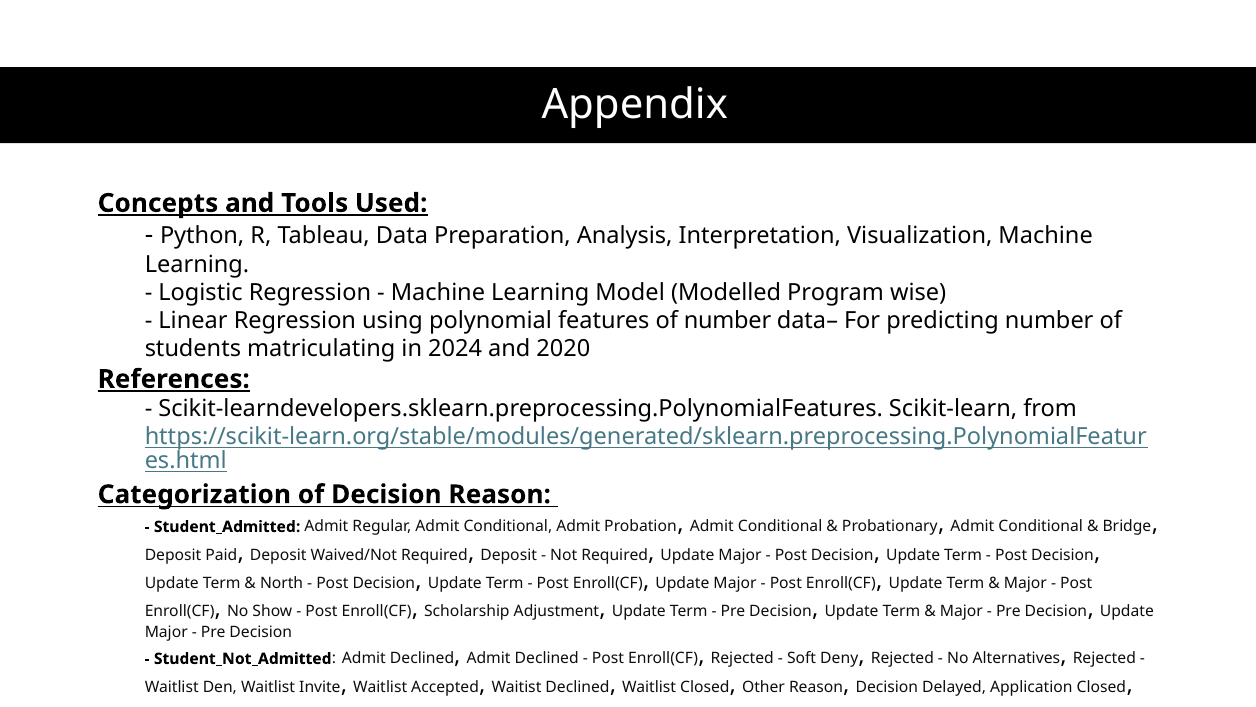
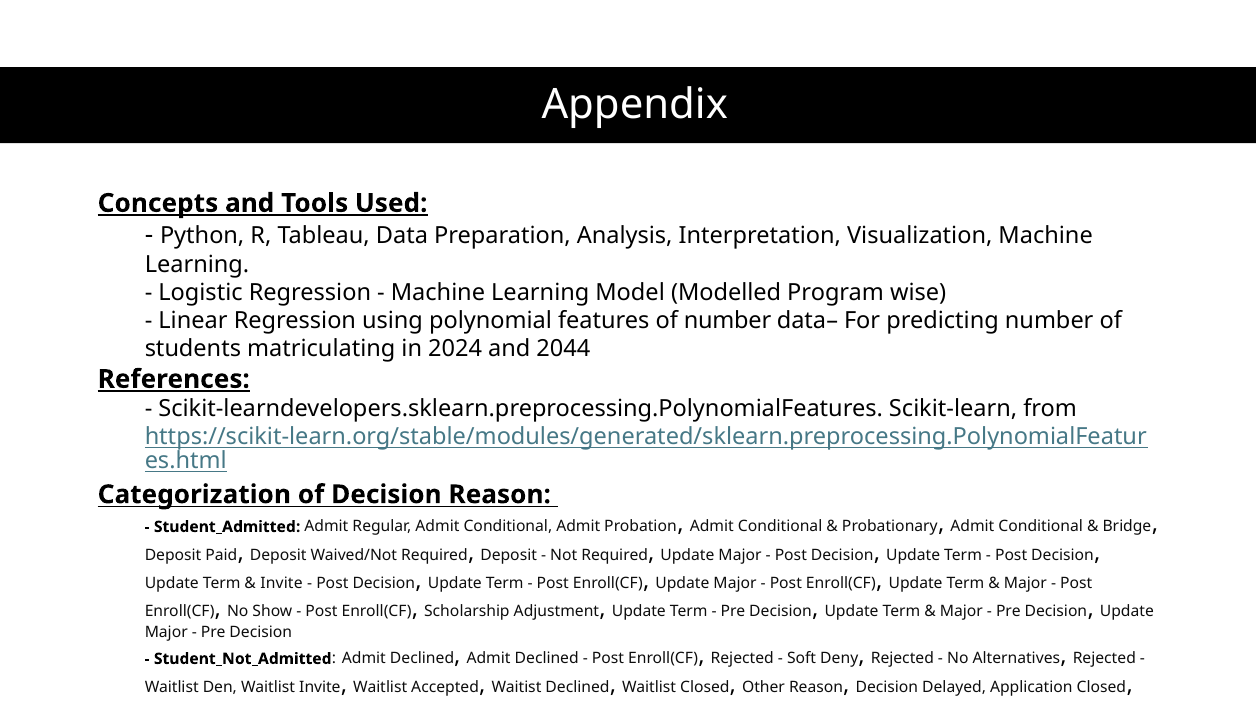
2020: 2020 -> 2044
North at (282, 583): North -> Invite
